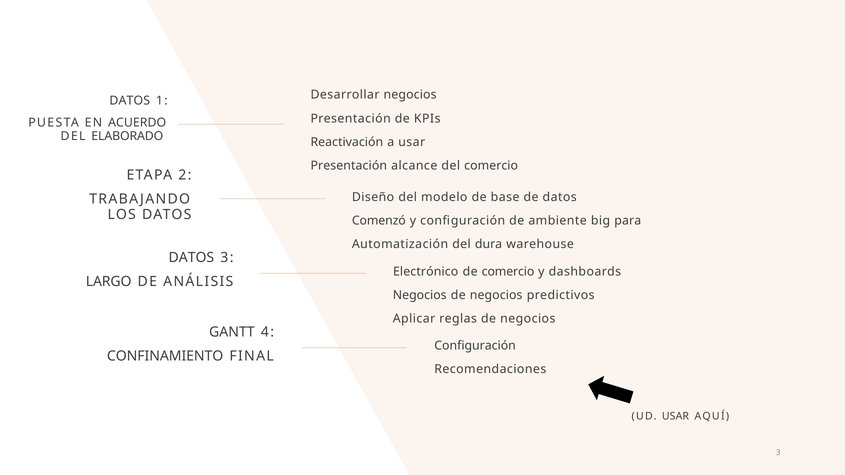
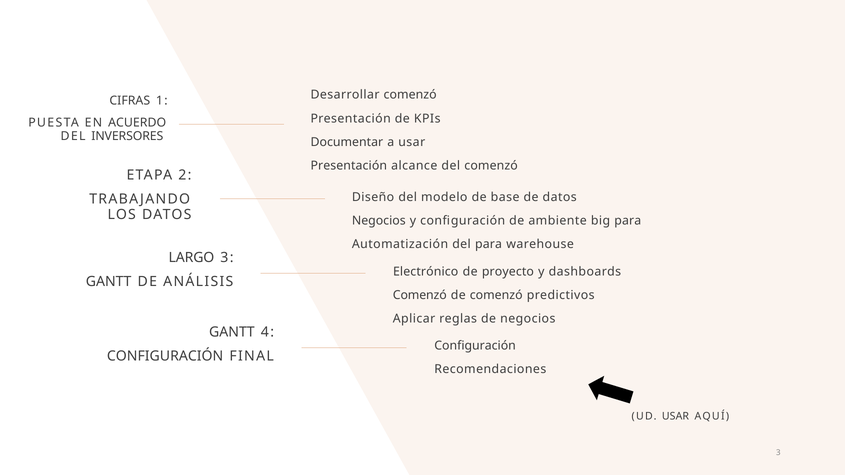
Desarrollar negocios: negocios -> comenzó
DATOS at (130, 101): DATOS -> CIFRAS
ELABORADO: ELABORADO -> INVERSORES
Reactivación: Reactivación -> Documentar
del comercio: comercio -> comenzó
Comenzó at (379, 221): Comenzó -> Negocios
del dura: dura -> para
DATOS at (191, 258): DATOS -> LARGO
de comercio: comercio -> proyecto
LARGO at (109, 282): LARGO -> GANTT
Negocios at (420, 295): Negocios -> Comenzó
negocios at (496, 295): negocios -> comenzó
CONFINAMIENTO at (165, 356): CONFINAMIENTO -> CONFIGURACIÓN
